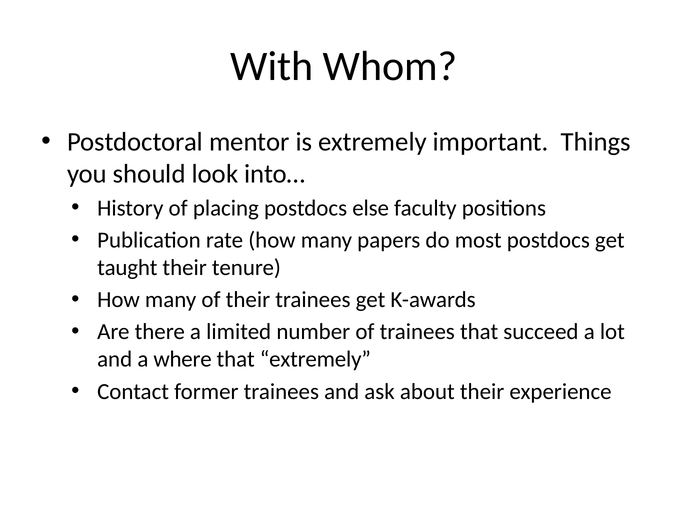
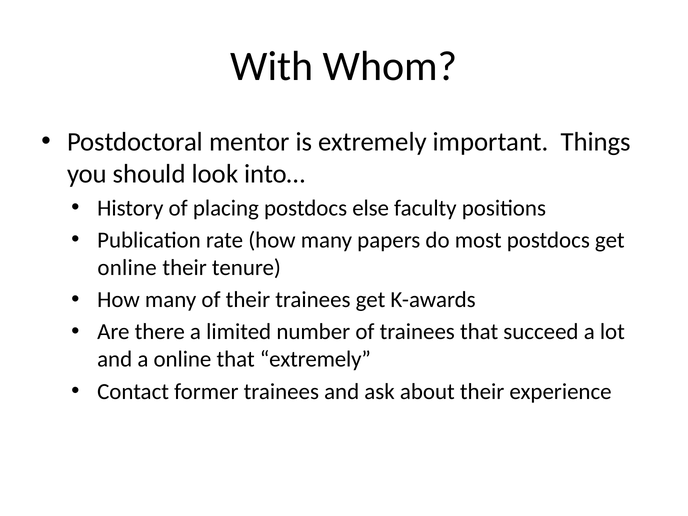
taught at (127, 268): taught -> online
a where: where -> online
